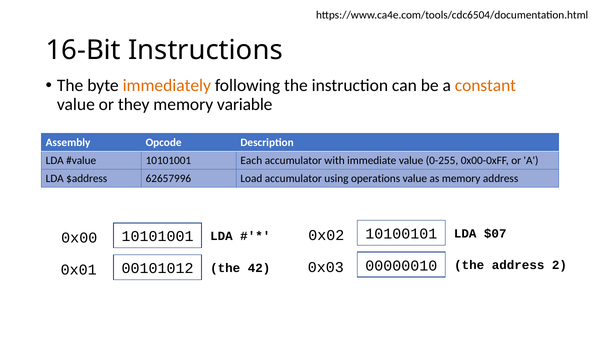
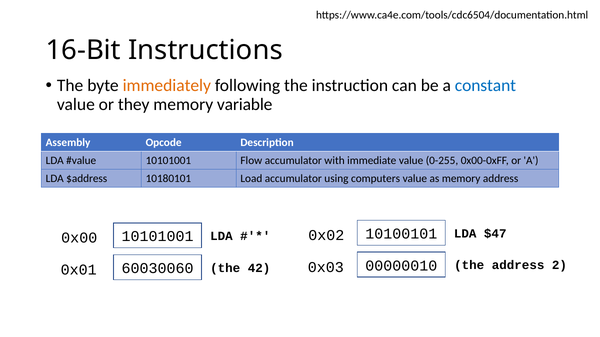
constant colour: orange -> blue
Each: Each -> Flow
62657996: 62657996 -> 10180101
operations: operations -> computers
$07: $07 -> $47
00101012: 00101012 -> 60030060
